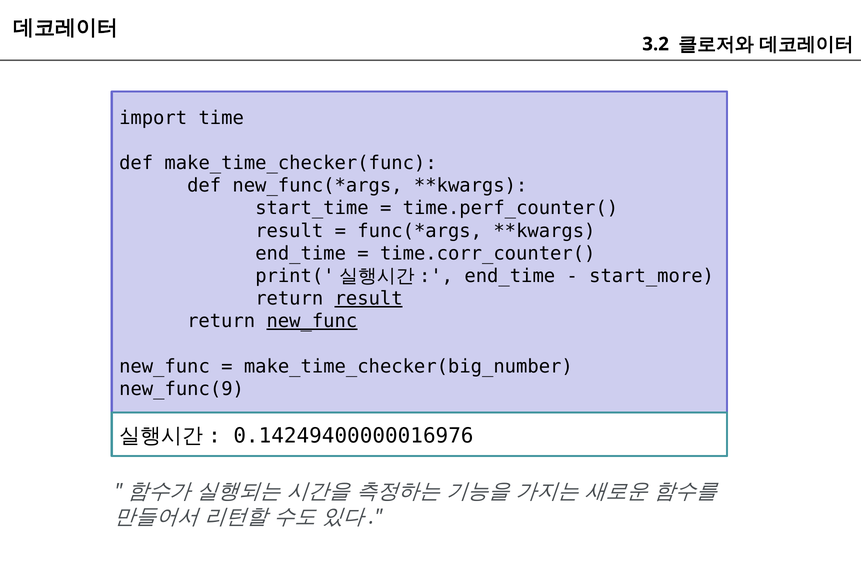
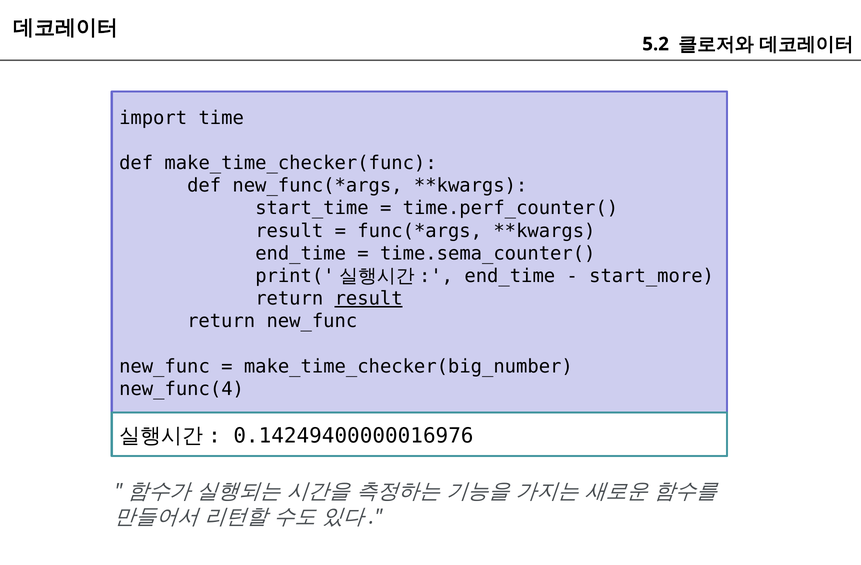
3.2: 3.2 -> 5.2
time.corr_counter(: time.corr_counter( -> time.sema_counter(
new_func at (312, 321) underline: present -> none
new_func(9: new_func(9 -> new_func(4
